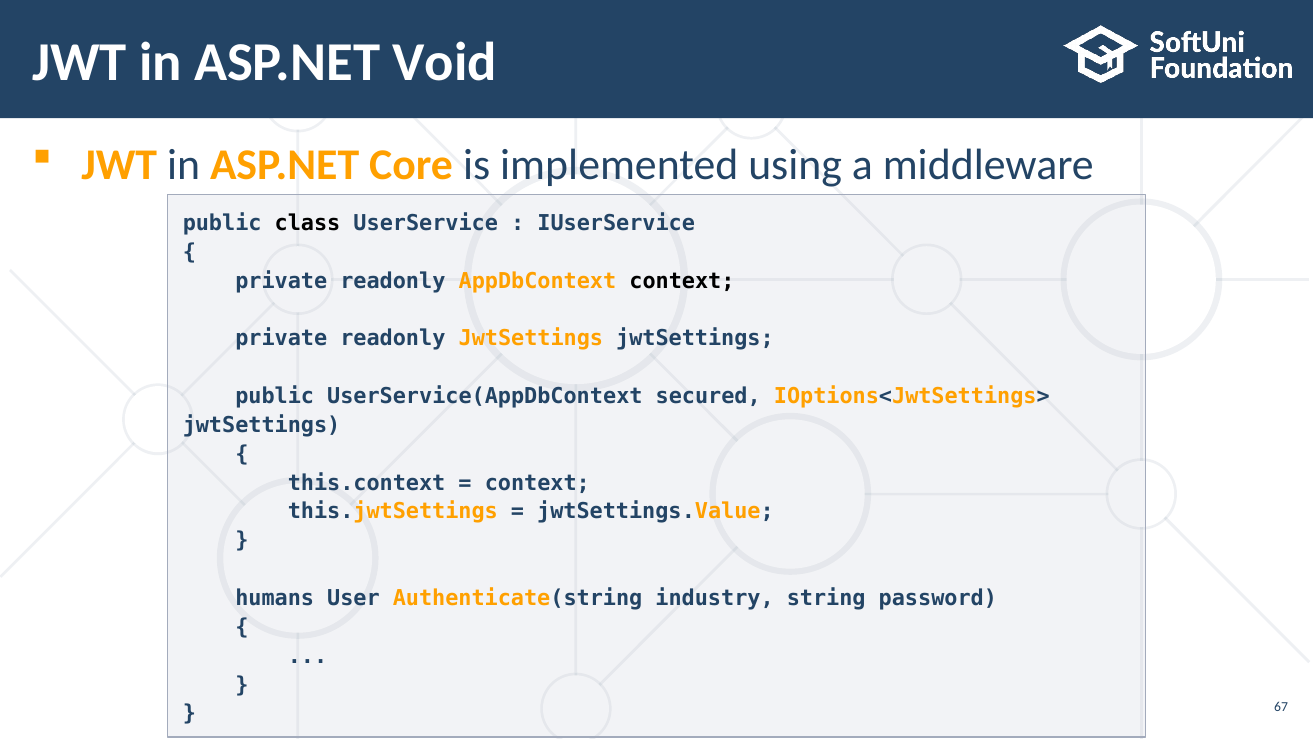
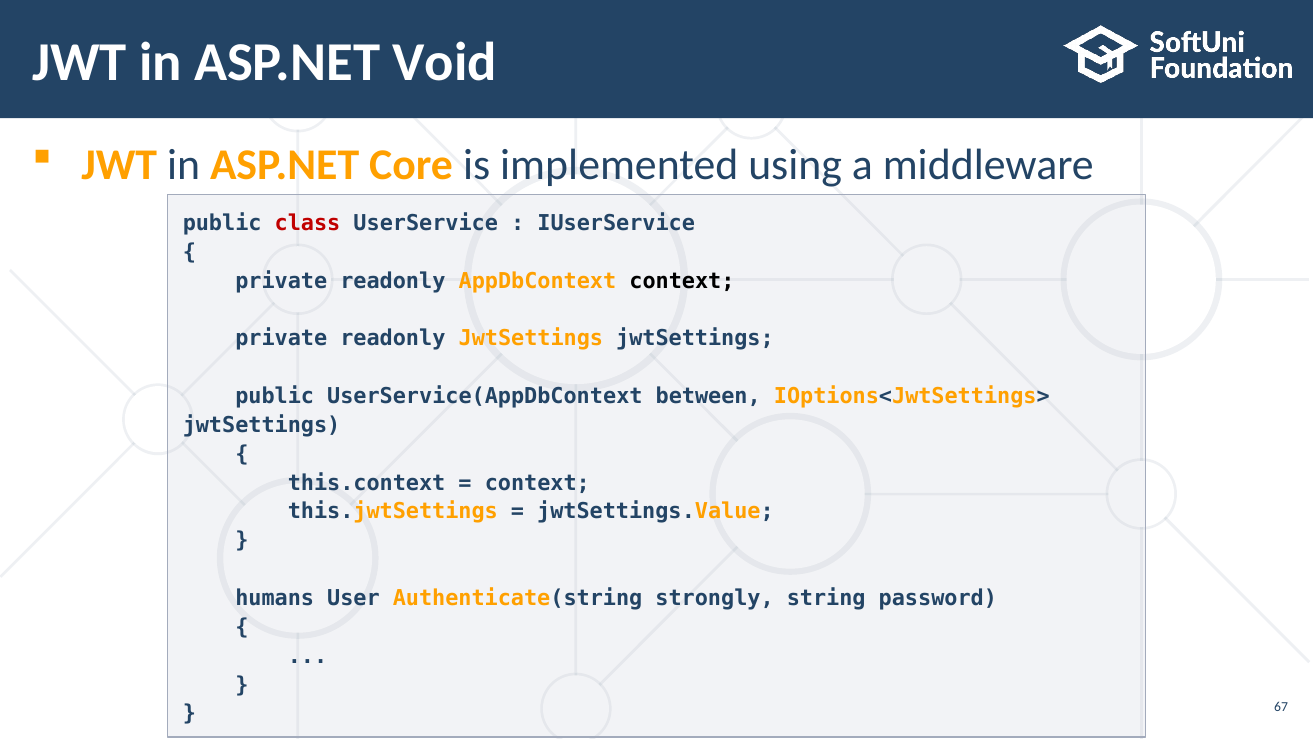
class colour: black -> red
secured: secured -> between
industry: industry -> strongly
